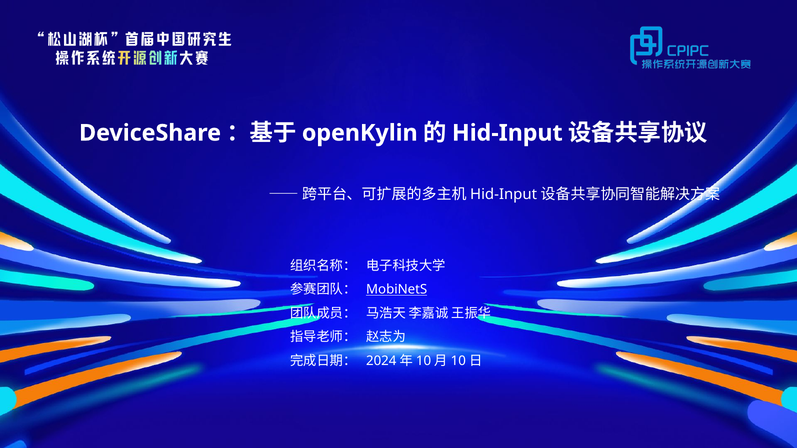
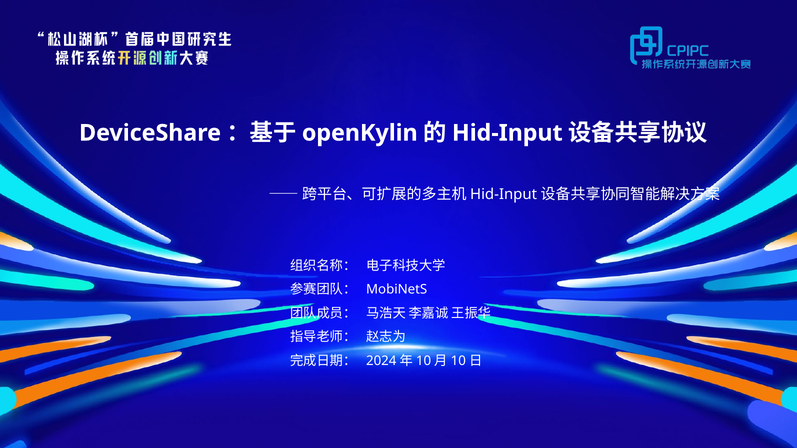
MobiNetS underline: present -> none
